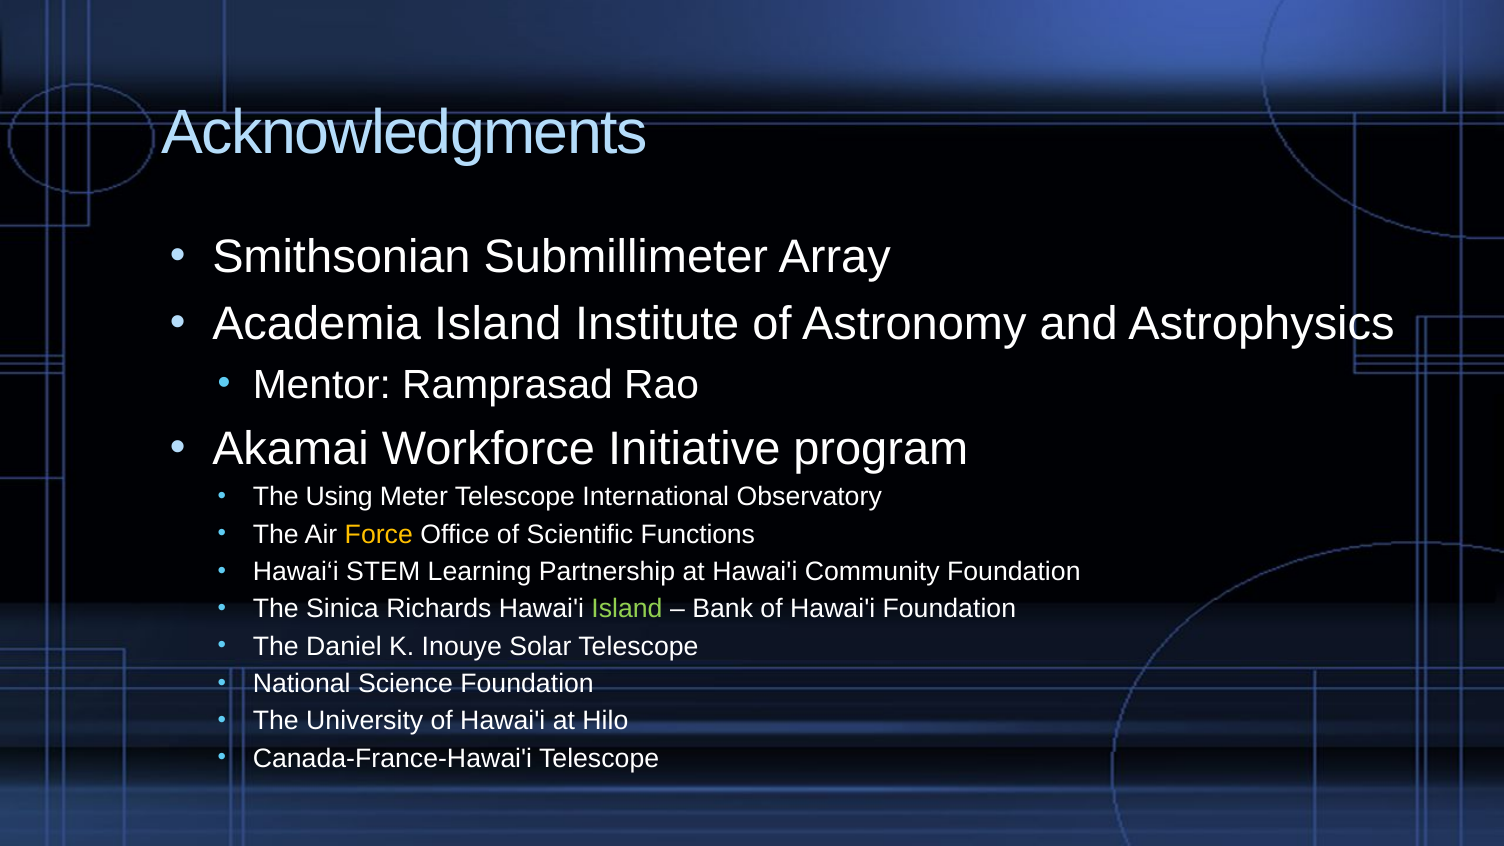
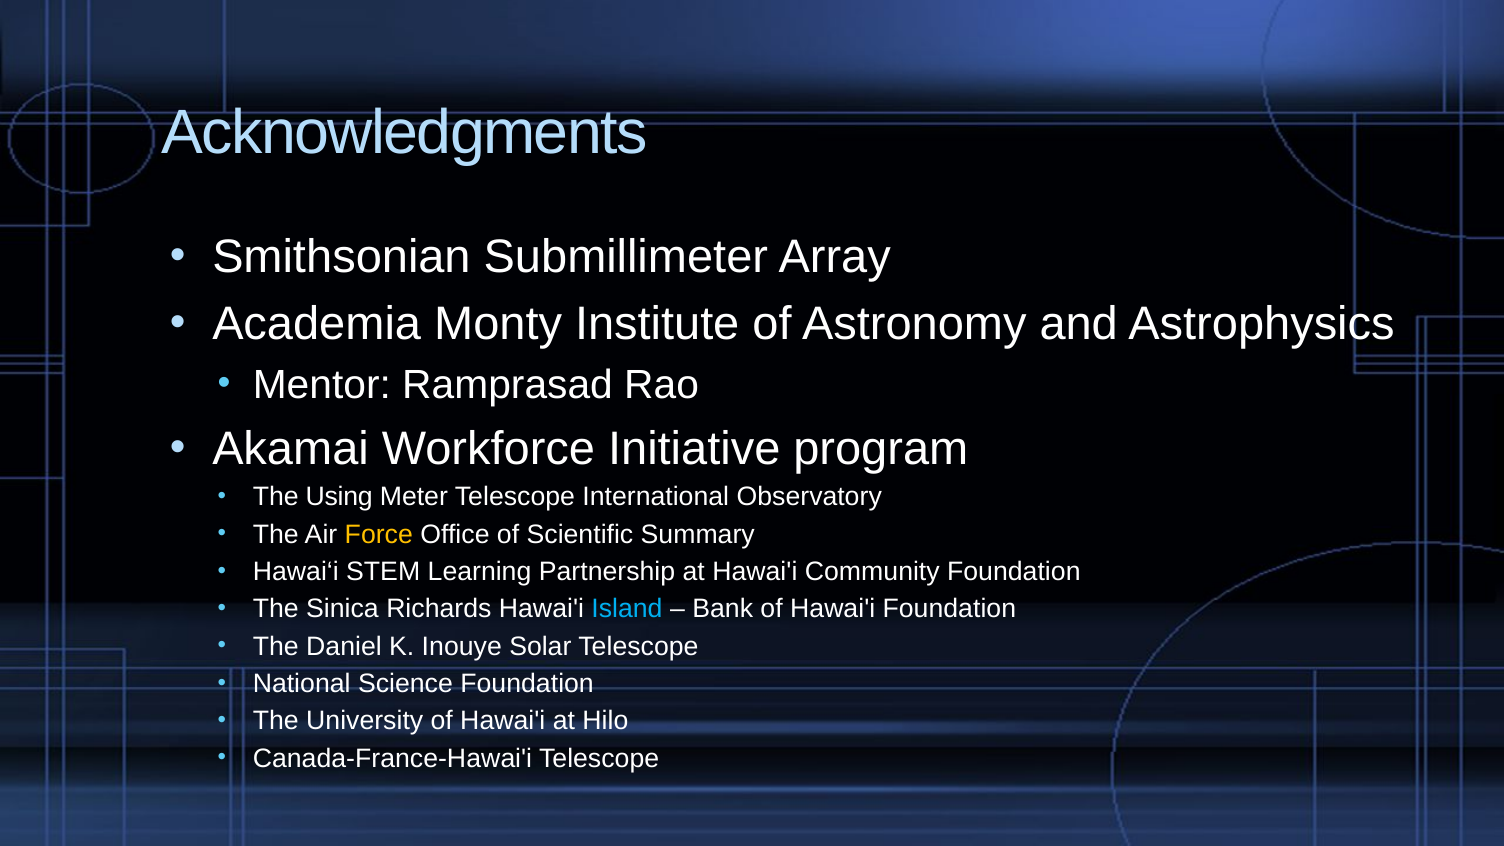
Academia Island: Island -> Monty
Functions: Functions -> Summary
Island at (627, 609) colour: light green -> light blue
